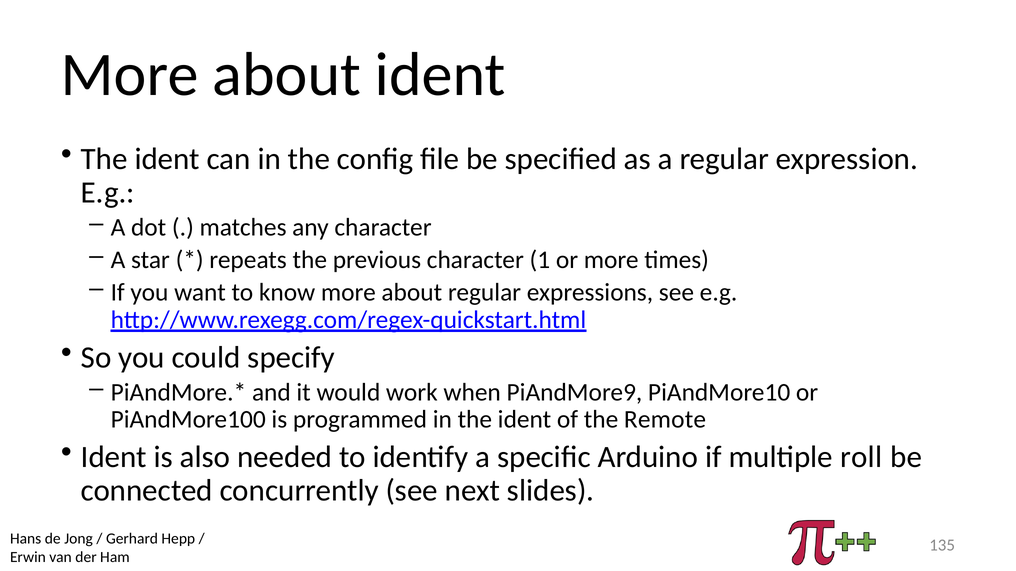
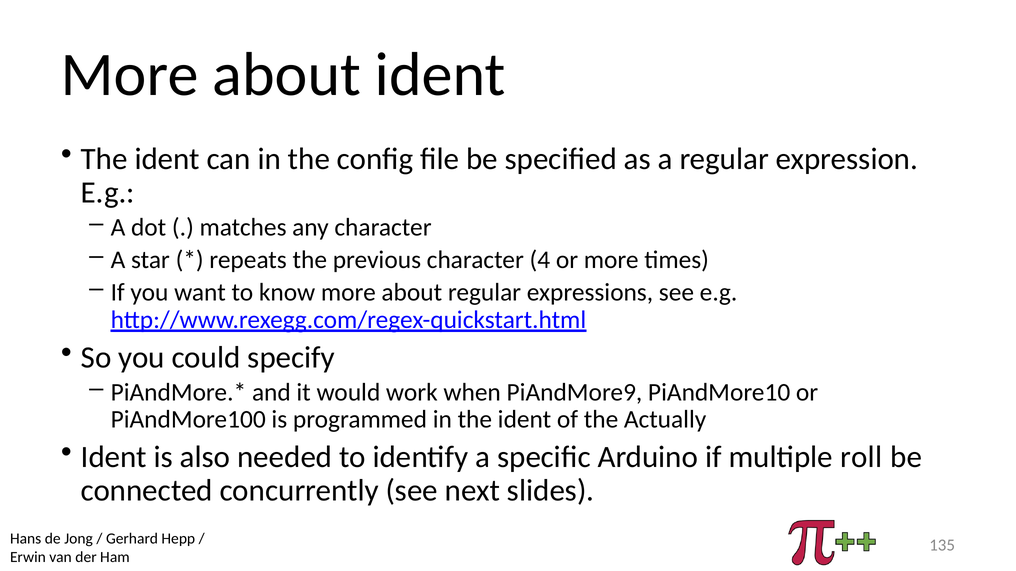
1: 1 -> 4
Remote: Remote -> Actually
